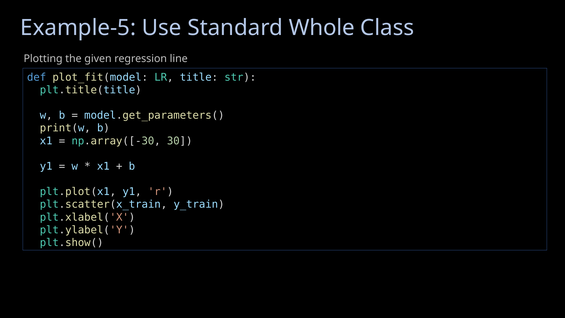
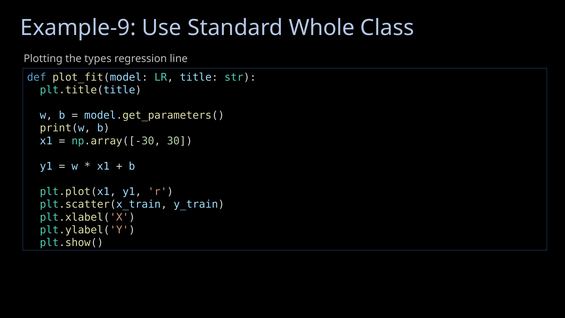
Example-5: Example-5 -> Example-9
given: given -> types
